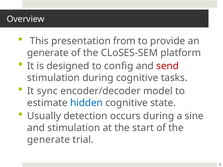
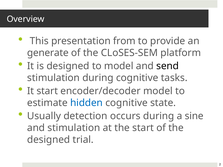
to config: config -> model
send colour: red -> black
It sync: sync -> start
generate at (49, 140): generate -> designed
